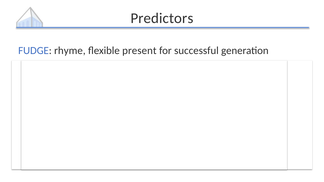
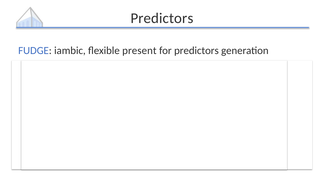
rhyme: rhyme -> iambic
for successful: successful -> predictors
